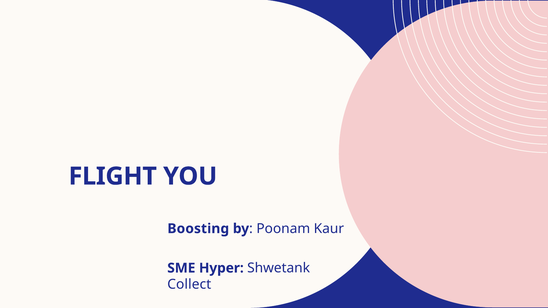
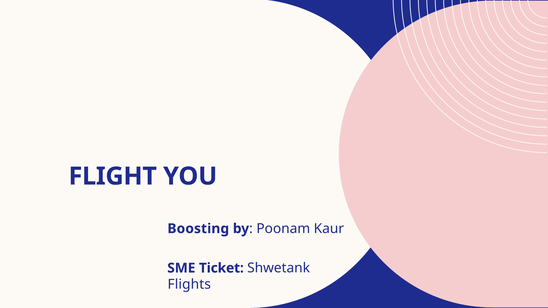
Hyper: Hyper -> Ticket
Collect: Collect -> Flights
